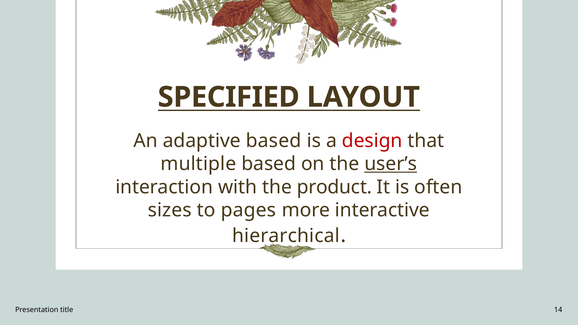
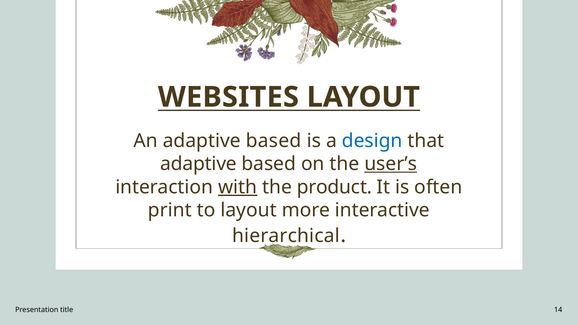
SPECIFIED: SPECIFIED -> WEBSITES
design colour: red -> blue
multiple at (198, 164): multiple -> adaptive
with underline: none -> present
sizes: sizes -> print
to pages: pages -> layout
